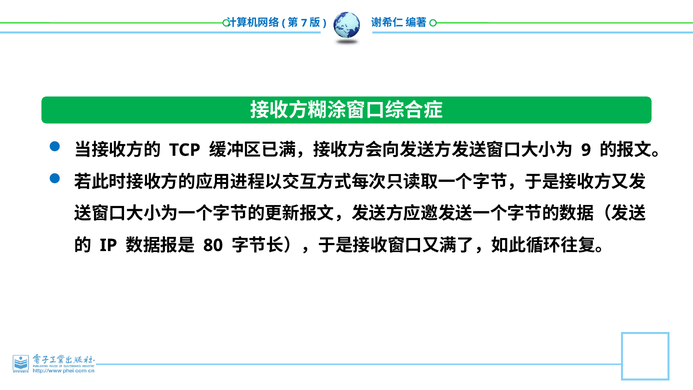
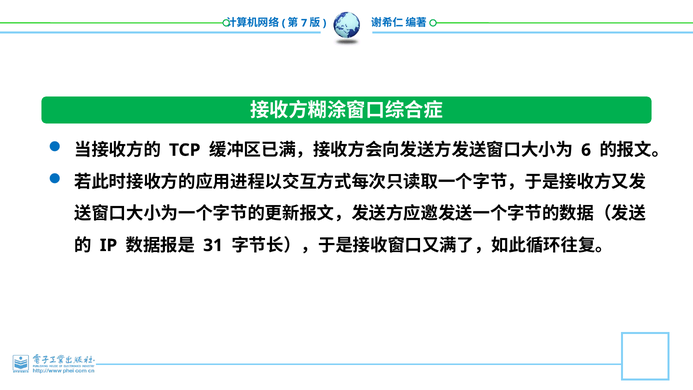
9: 9 -> 6
80: 80 -> 31
